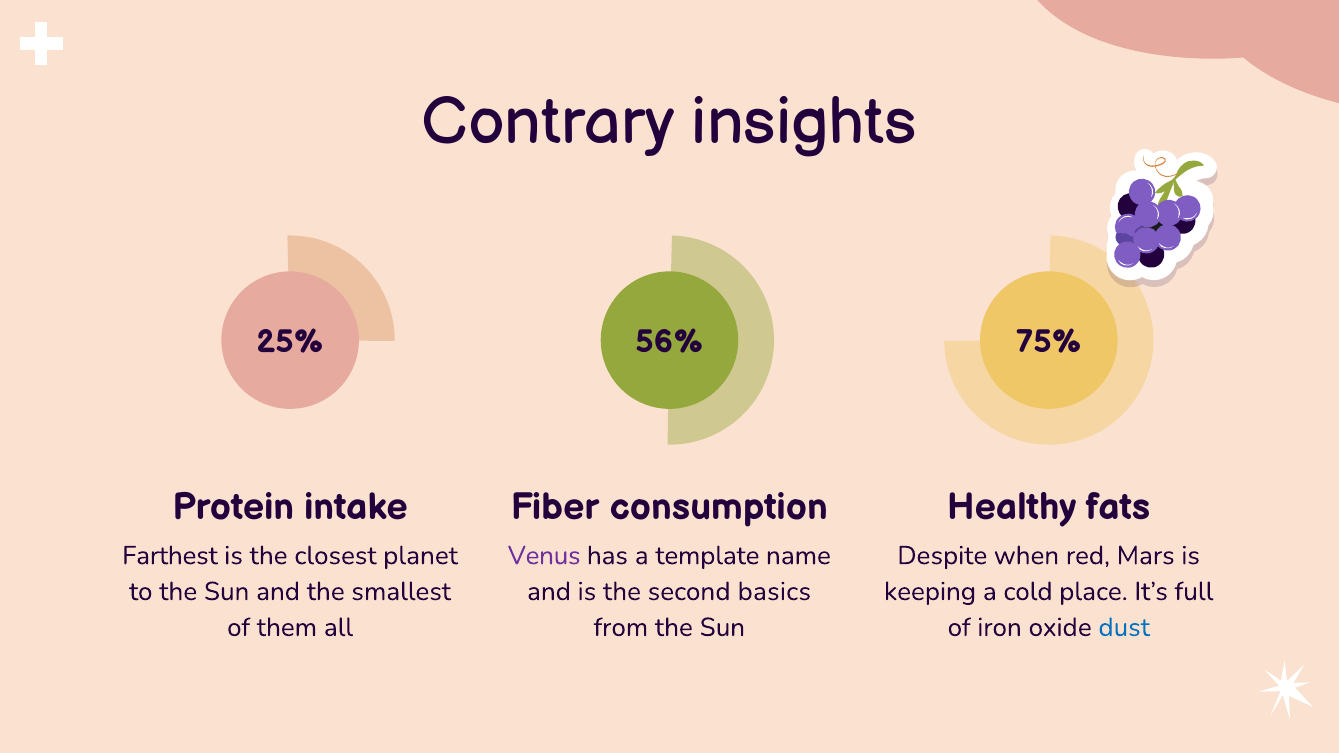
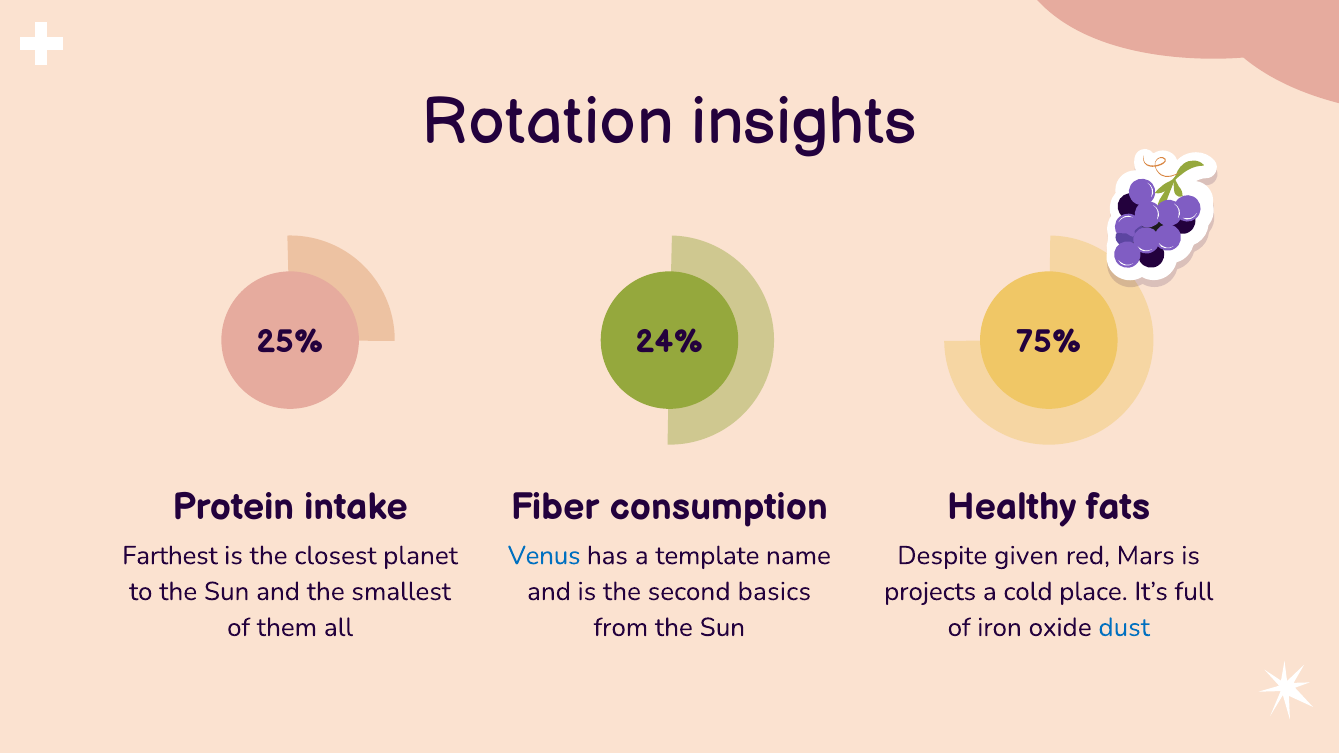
Contrary: Contrary -> Rotation
56%: 56% -> 24%
Venus colour: purple -> blue
when: when -> given
keeping: keeping -> projects
